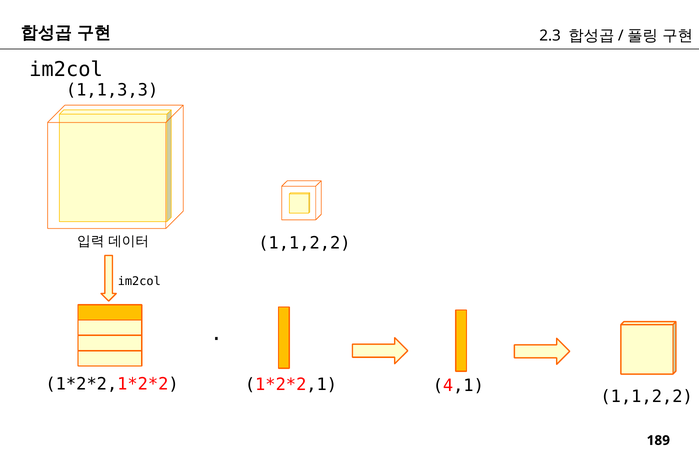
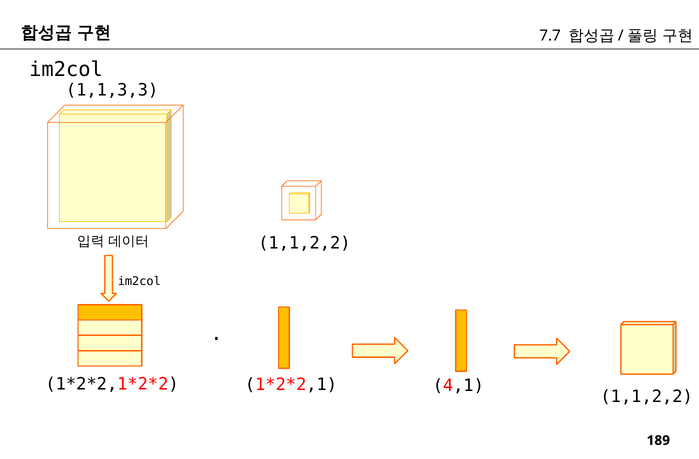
2.3: 2.3 -> 7.7
